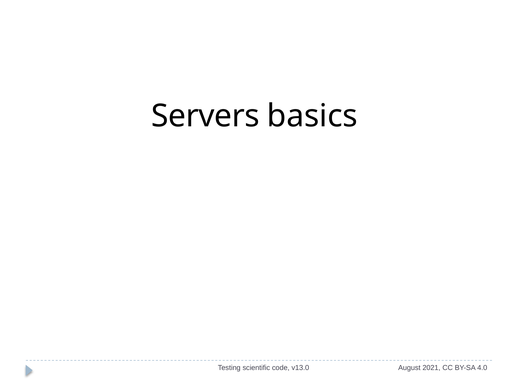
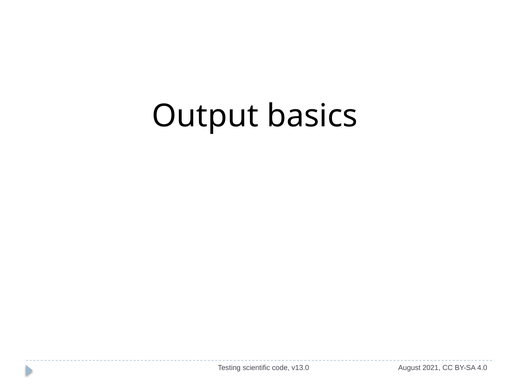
Servers: Servers -> Output
